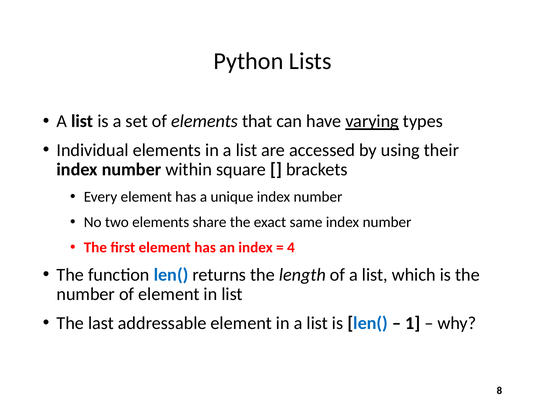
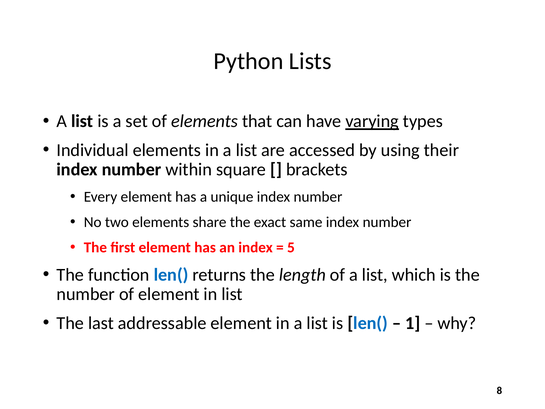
4: 4 -> 5
